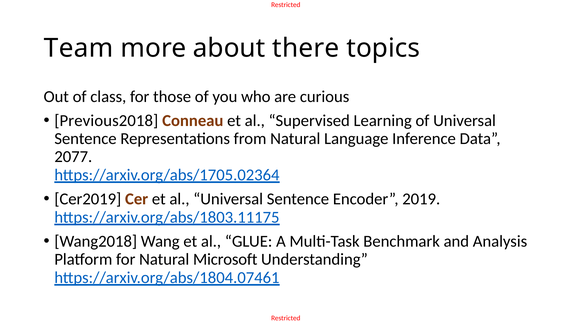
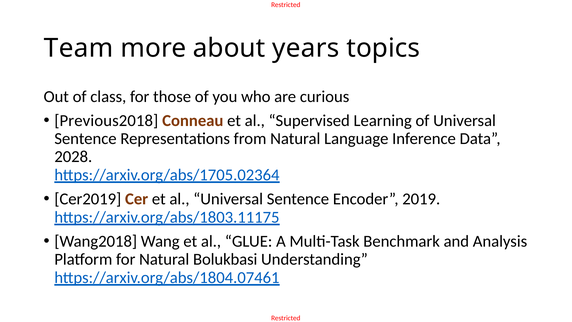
there: there -> years
2077: 2077 -> 2028
Microsoft: Microsoft -> Bolukbasi
